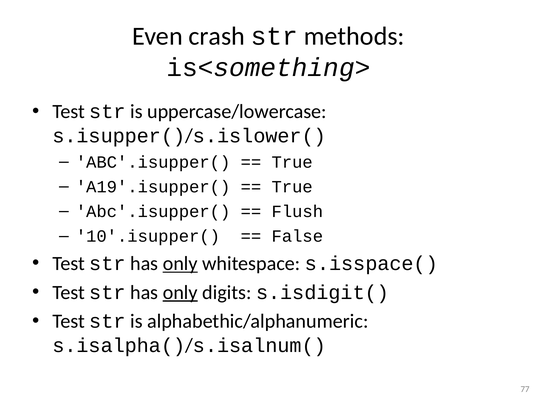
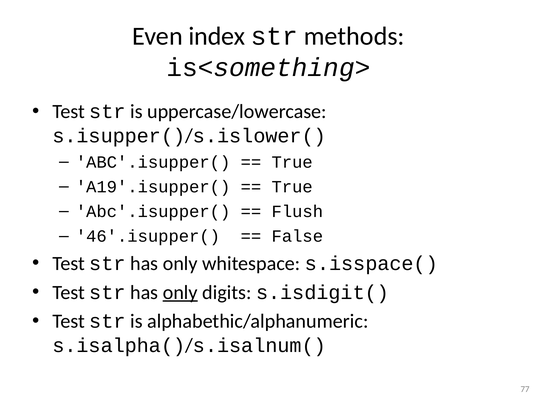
crash: crash -> index
10'.isupper(: 10'.isupper( -> 46'.isupper(
only at (180, 264) underline: present -> none
